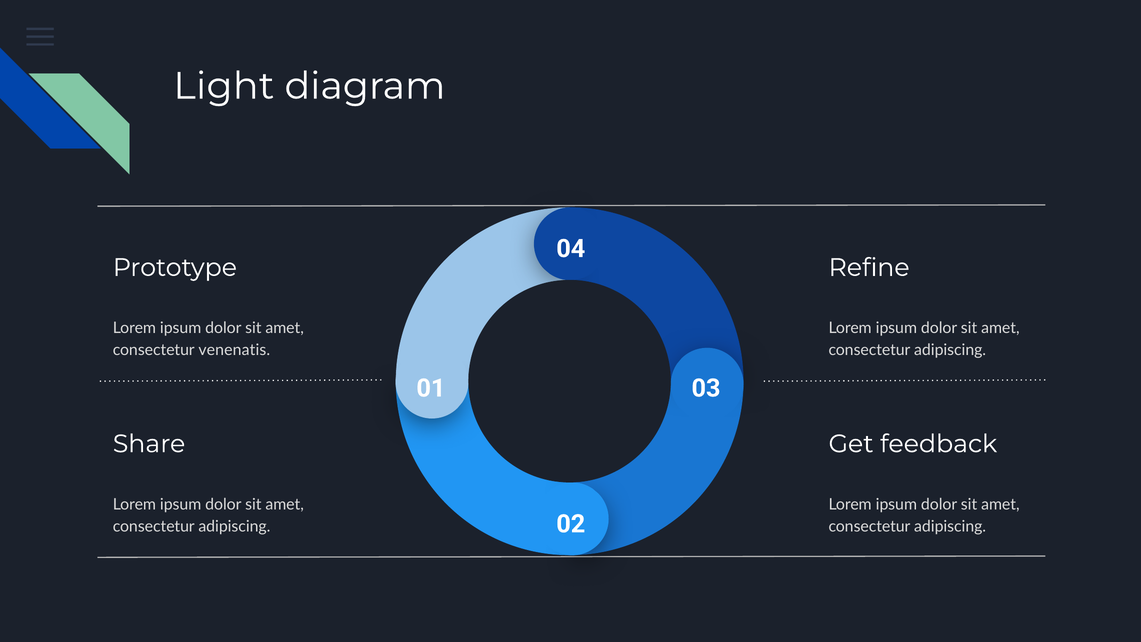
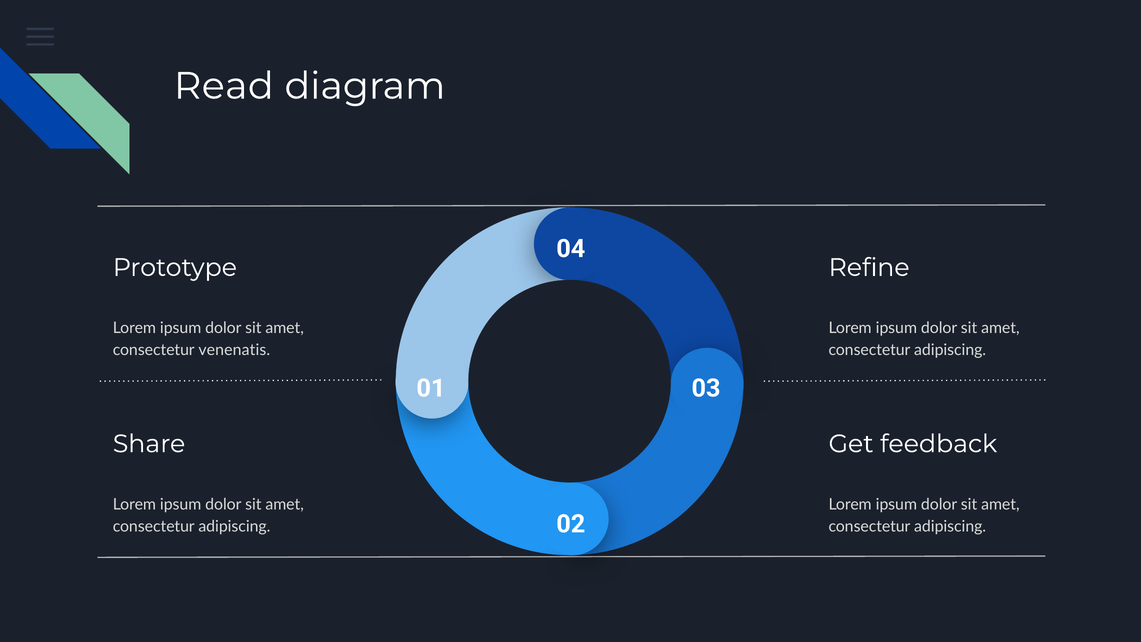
Light: Light -> Read
